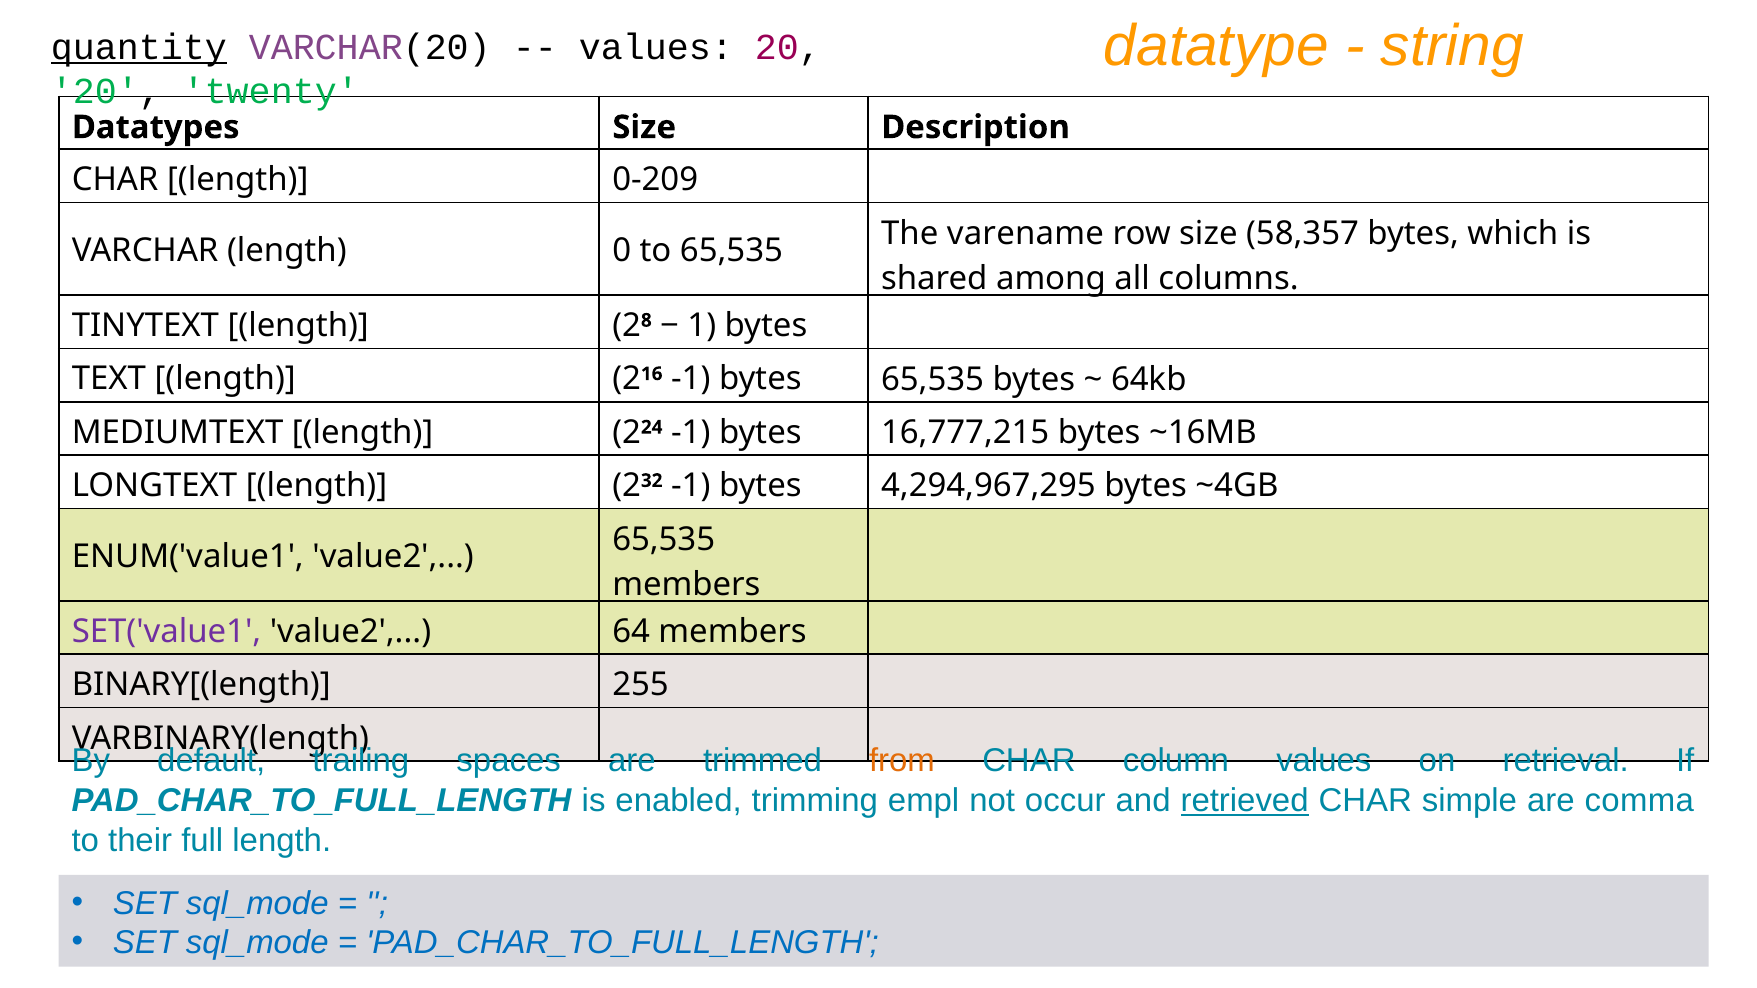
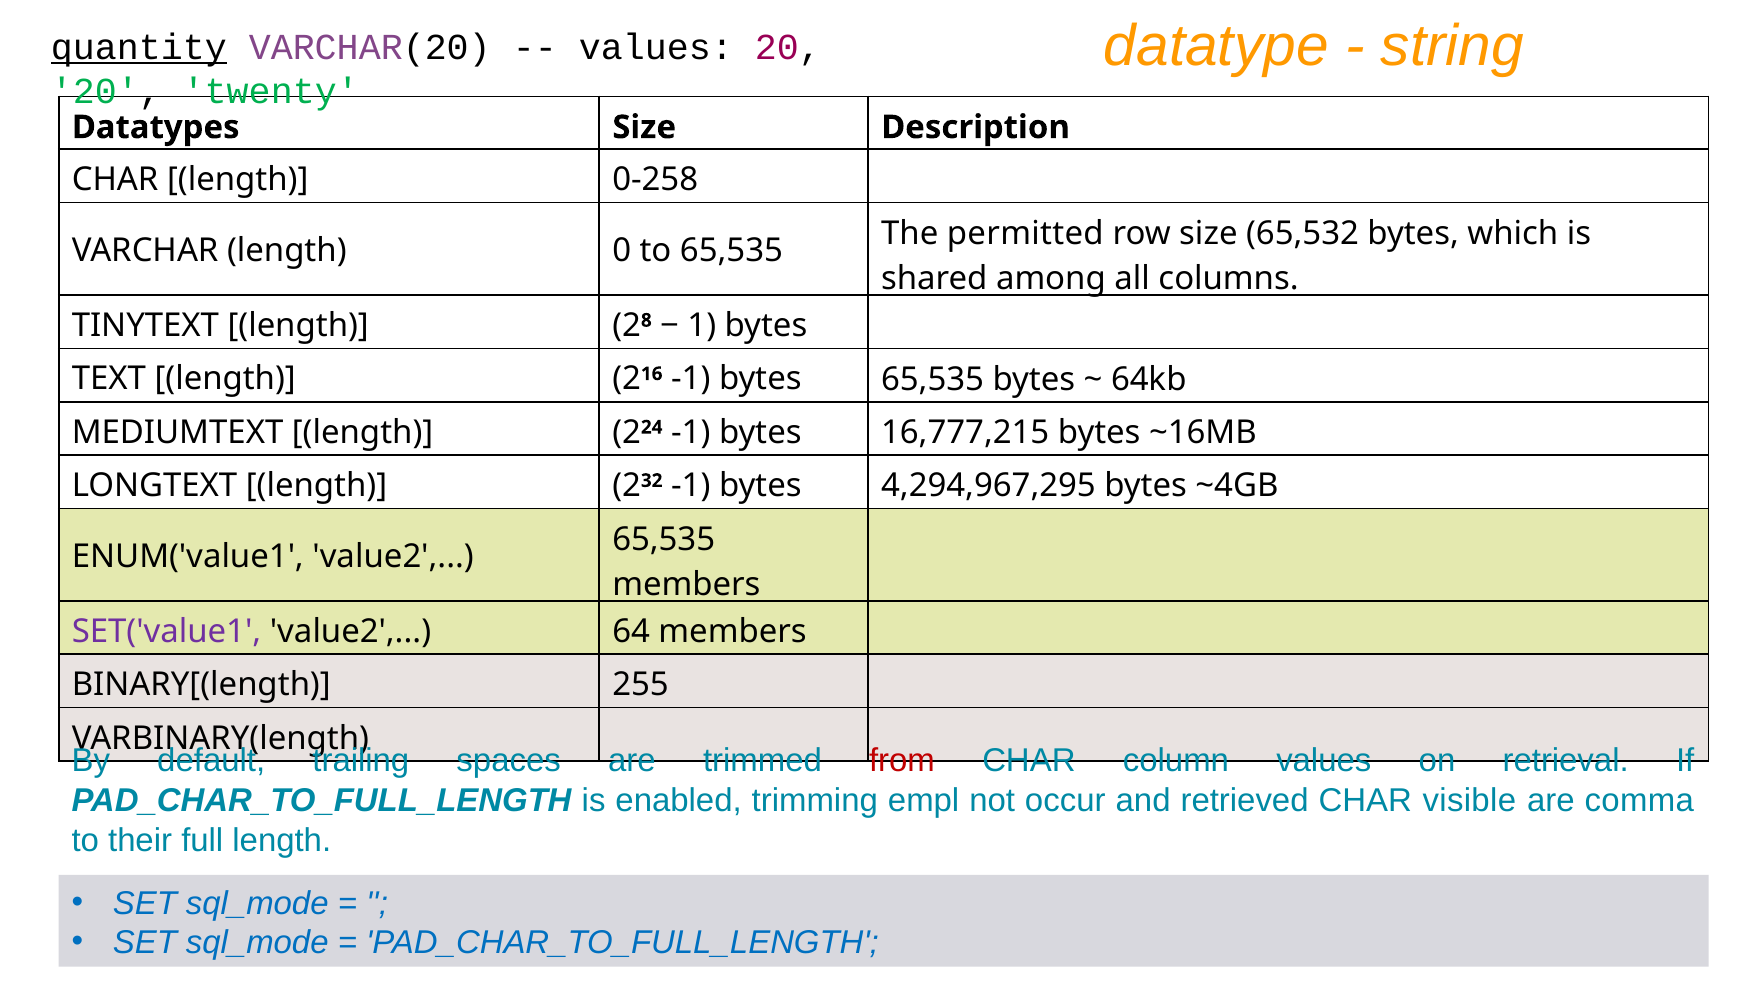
0-209: 0-209 -> 0-258
varename: varename -> permitted
58,357: 58,357 -> 65,532
from colour: orange -> red
retrieved underline: present -> none
simple: simple -> visible
